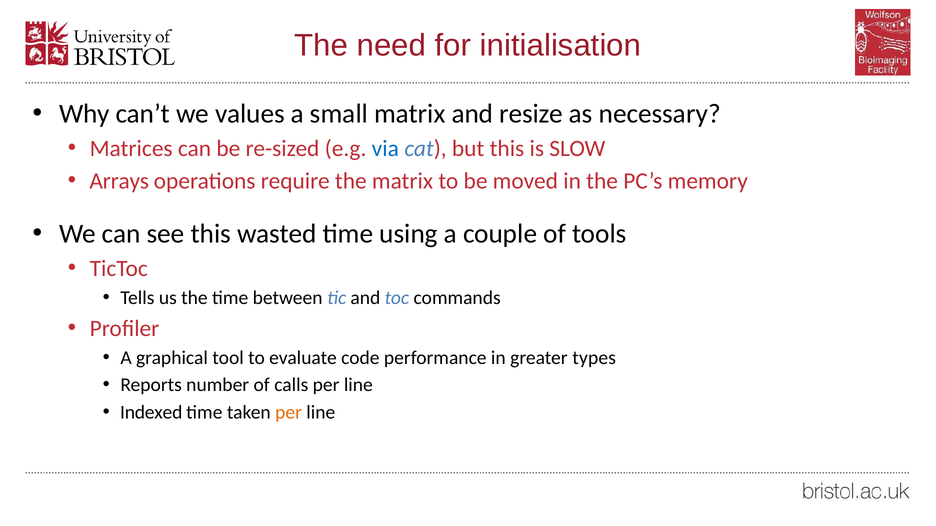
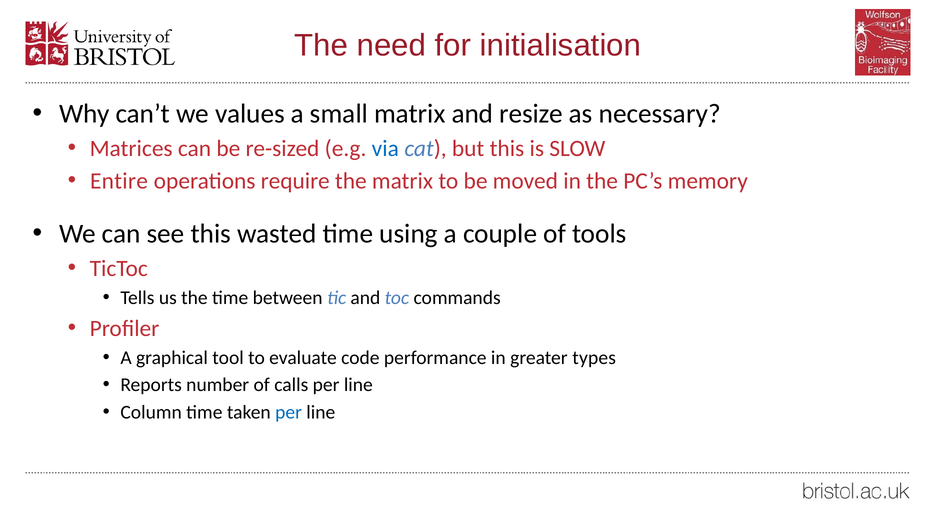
Arrays: Arrays -> Entire
Indexed: Indexed -> Column
per at (289, 413) colour: orange -> blue
